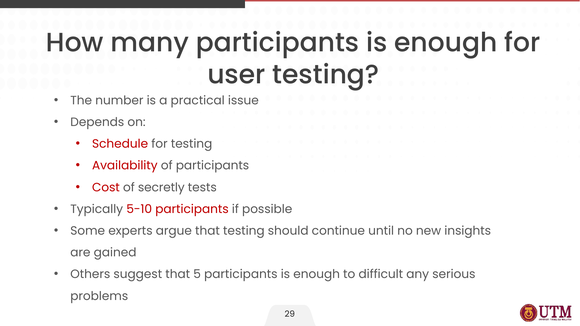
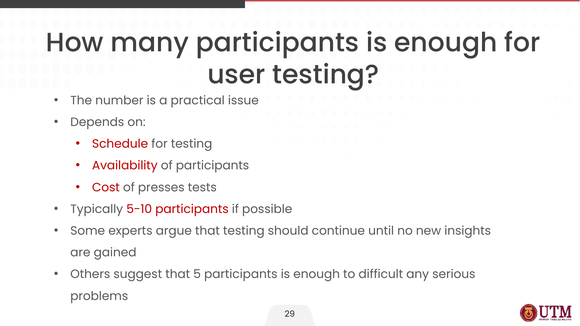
secretly: secretly -> presses
